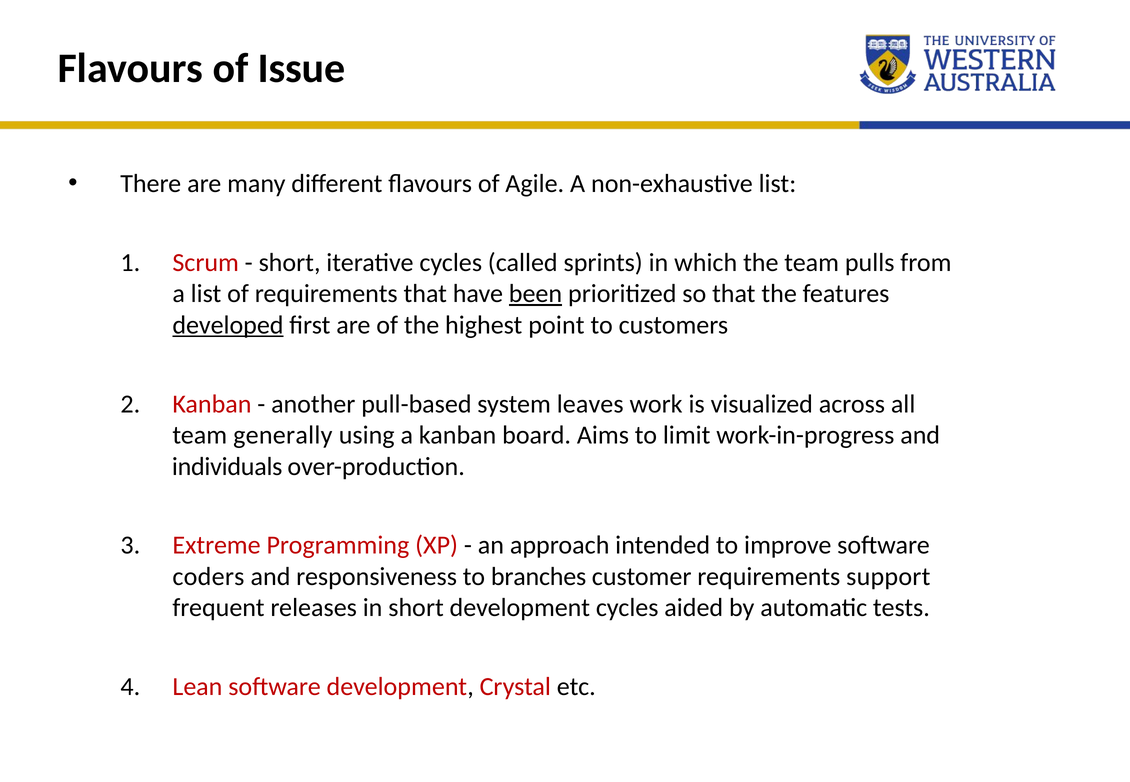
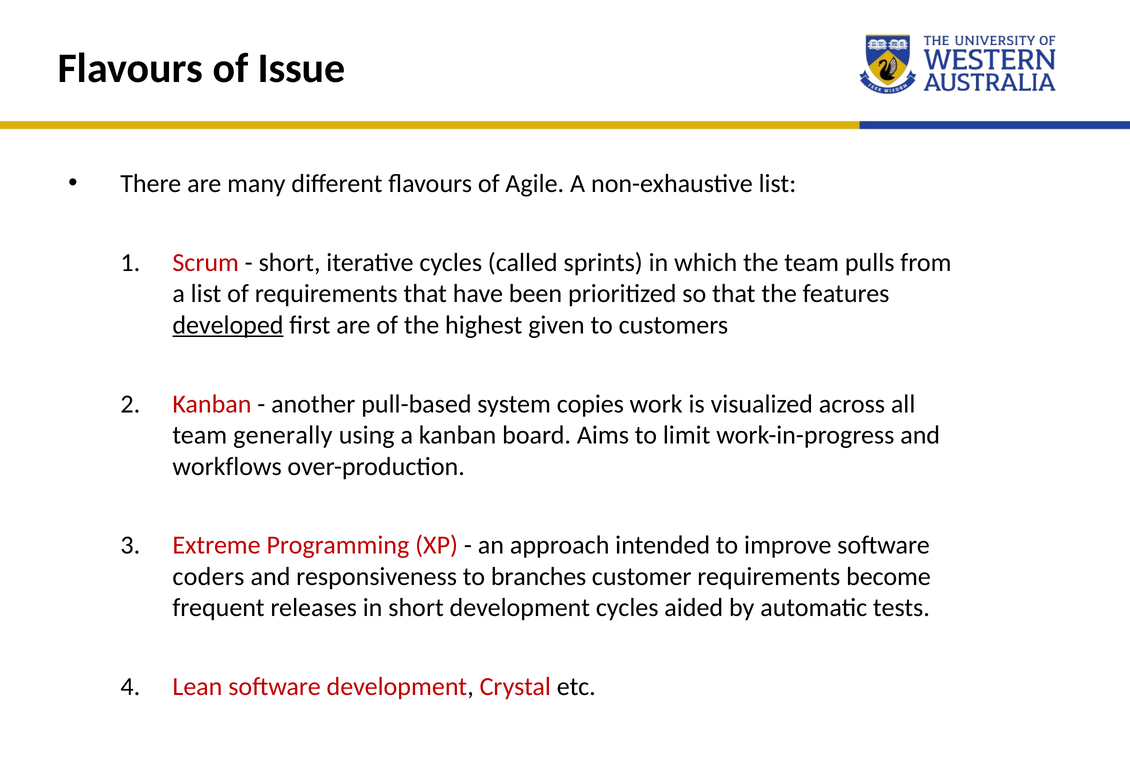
been underline: present -> none
point: point -> given
leaves: leaves -> copies
individuals: individuals -> workflows
support: support -> become
